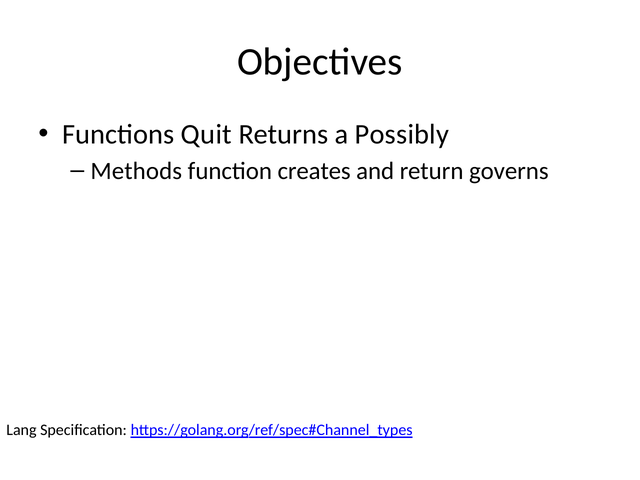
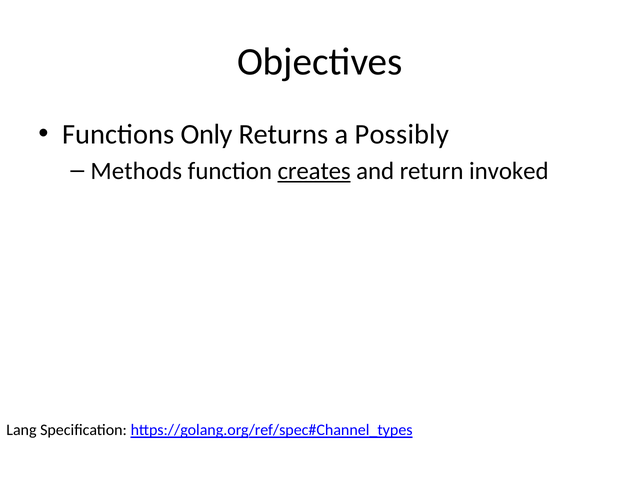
Quit: Quit -> Only
creates underline: none -> present
governs: governs -> invoked
